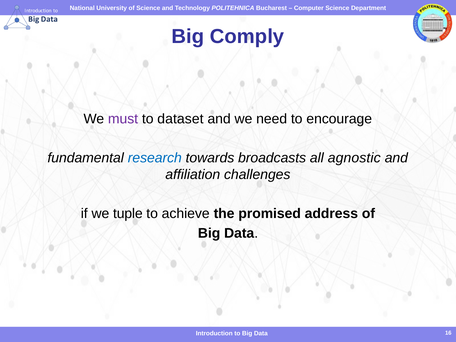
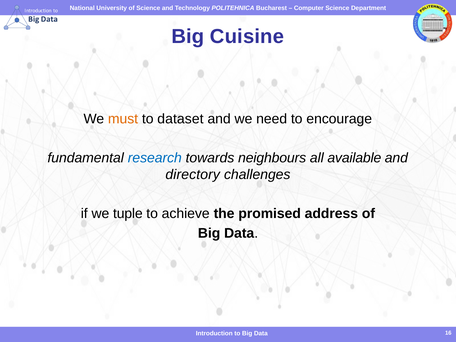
Comply: Comply -> Cuisine
must colour: purple -> orange
broadcasts: broadcasts -> neighbours
agnostic: agnostic -> available
affiliation: affiliation -> directory
